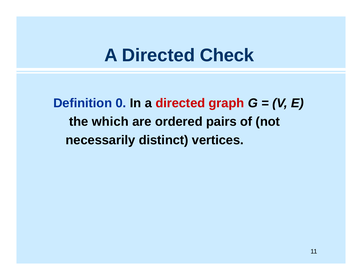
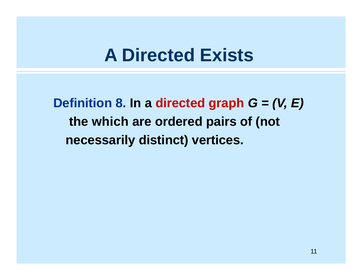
Check: Check -> Exists
0: 0 -> 8
